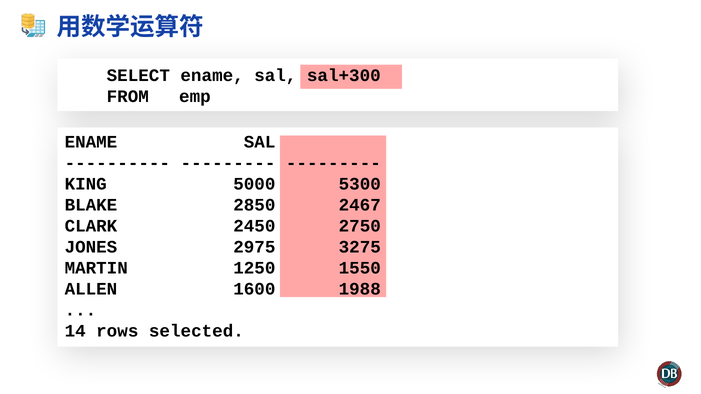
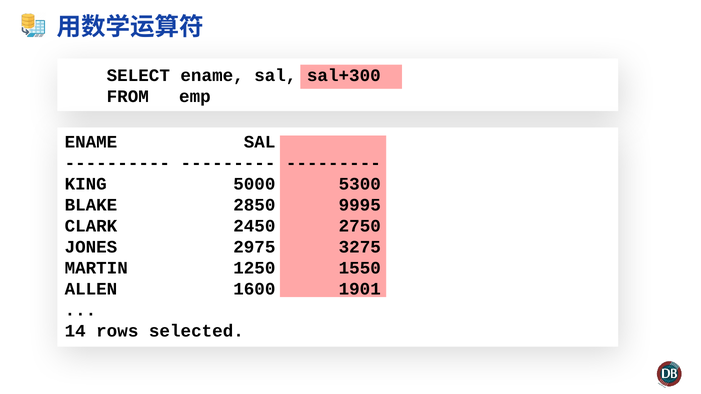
2467: 2467 -> 9995
1988: 1988 -> 1901
